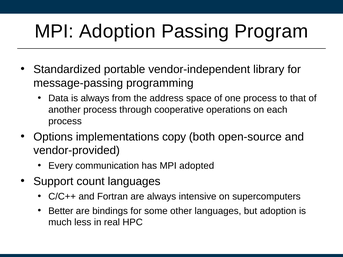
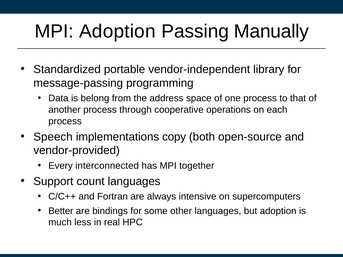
Program: Program -> Manually
is always: always -> belong
Options: Options -> Speech
communication: communication -> interconnected
adopted: adopted -> together
